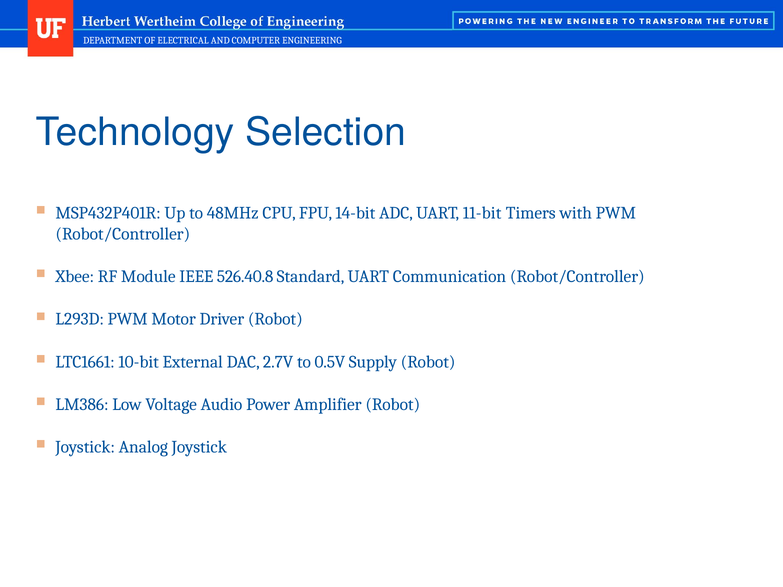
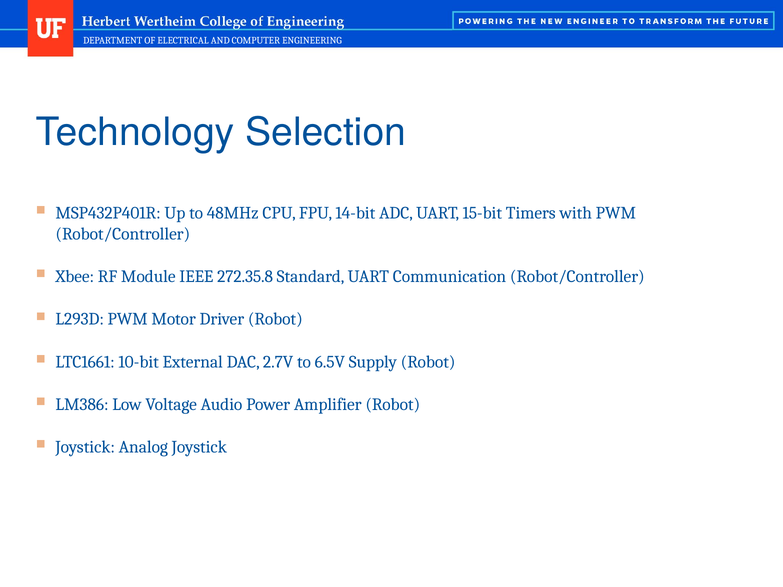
11-bit: 11-bit -> 15-bit
526.40.8: 526.40.8 -> 272.35.8
0.5V: 0.5V -> 6.5V
